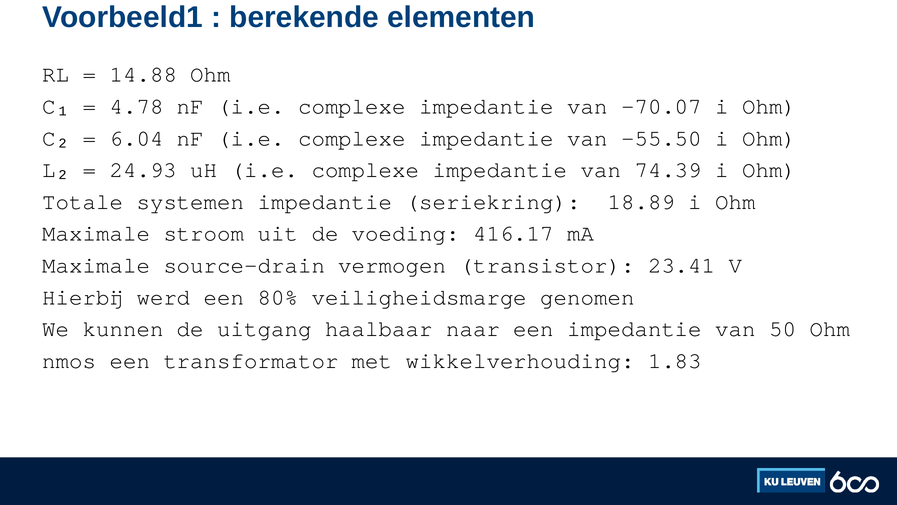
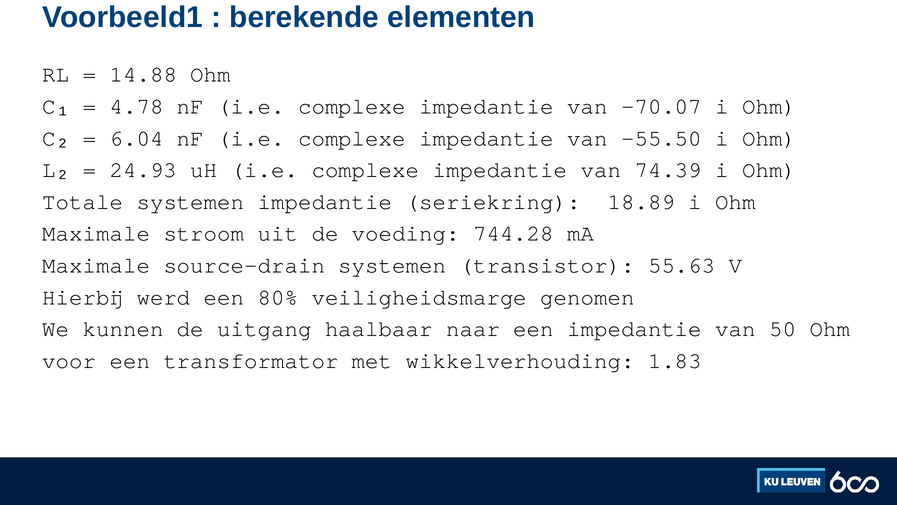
416.17: 416.17 -> 744.28
source-drain vermogen: vermogen -> systemen
23.41: 23.41 -> 55.63
nmos: nmos -> voor
